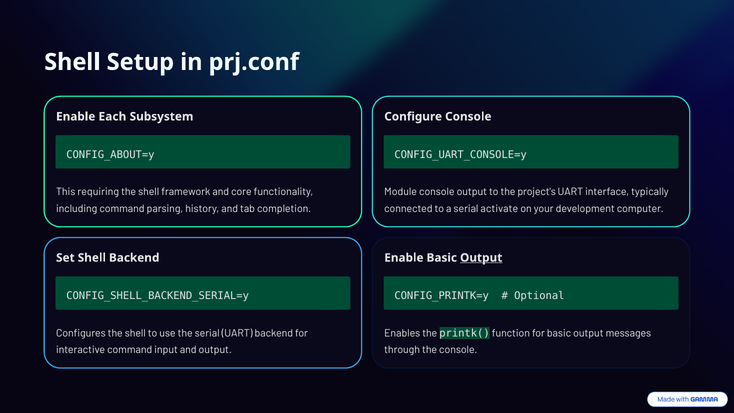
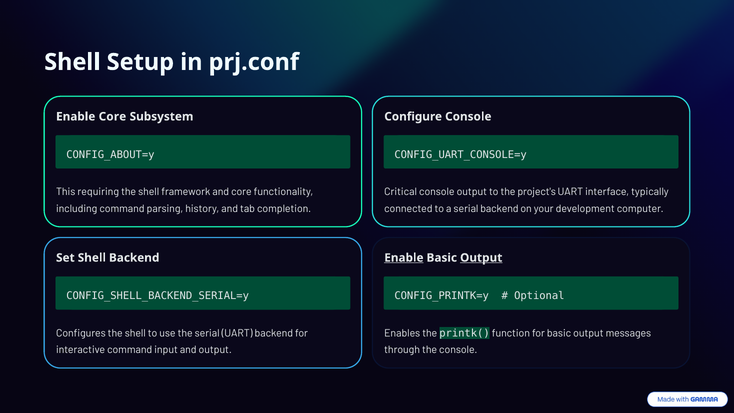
Enable Each: Each -> Core
Module: Module -> Critical
serial activate: activate -> backend
Enable at (404, 258) underline: none -> present
